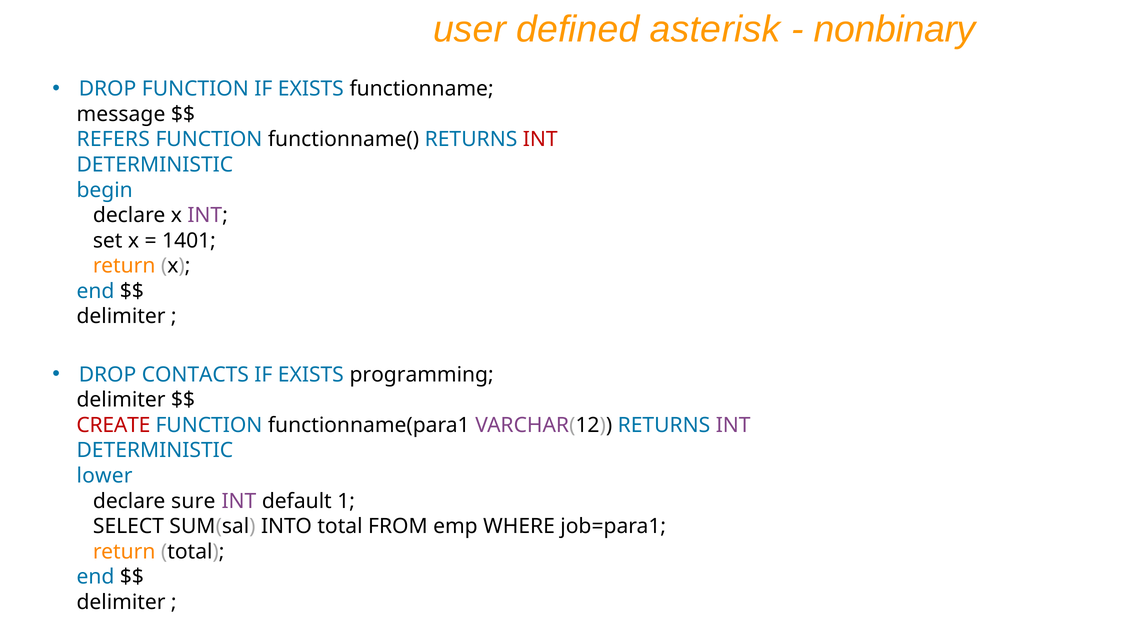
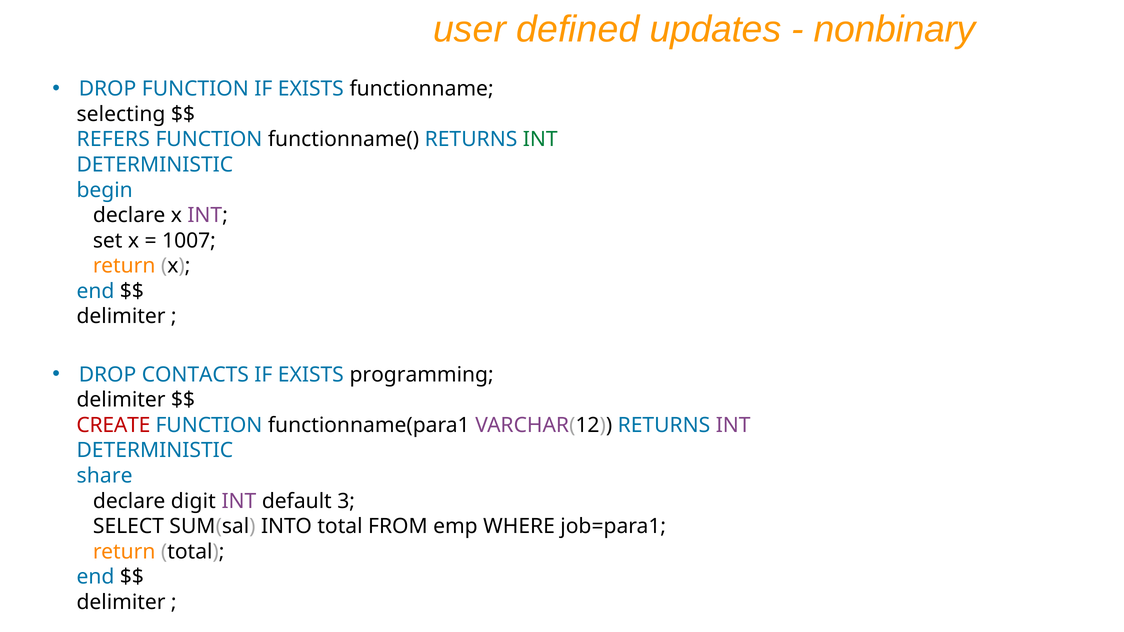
asterisk: asterisk -> updates
message: message -> selecting
INT at (540, 140) colour: red -> green
1401: 1401 -> 1007
lower: lower -> share
sure: sure -> digit
1: 1 -> 3
